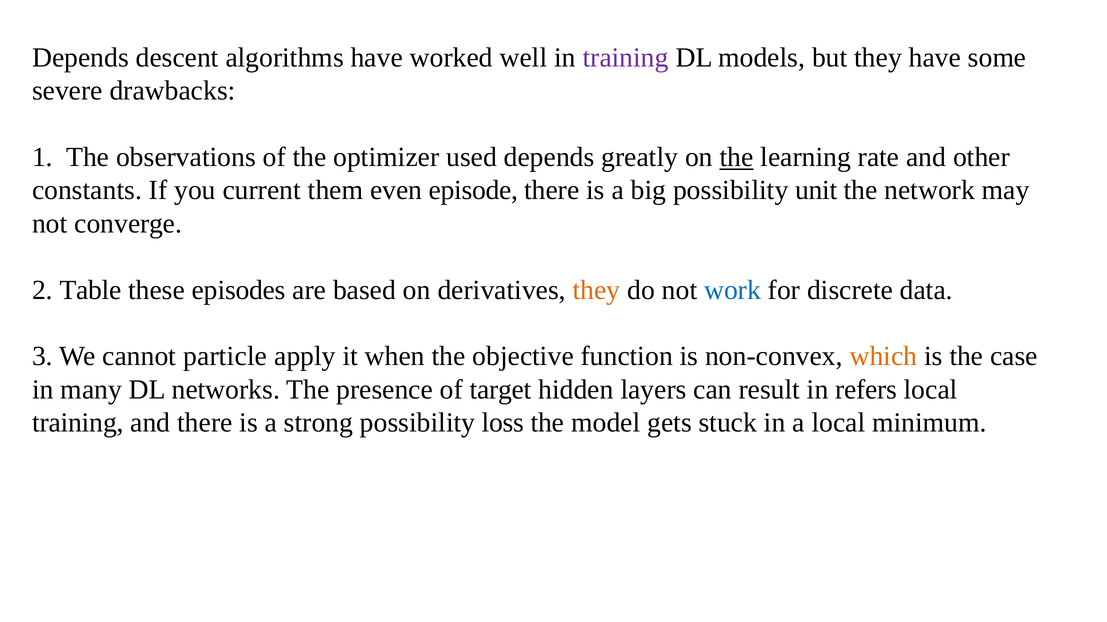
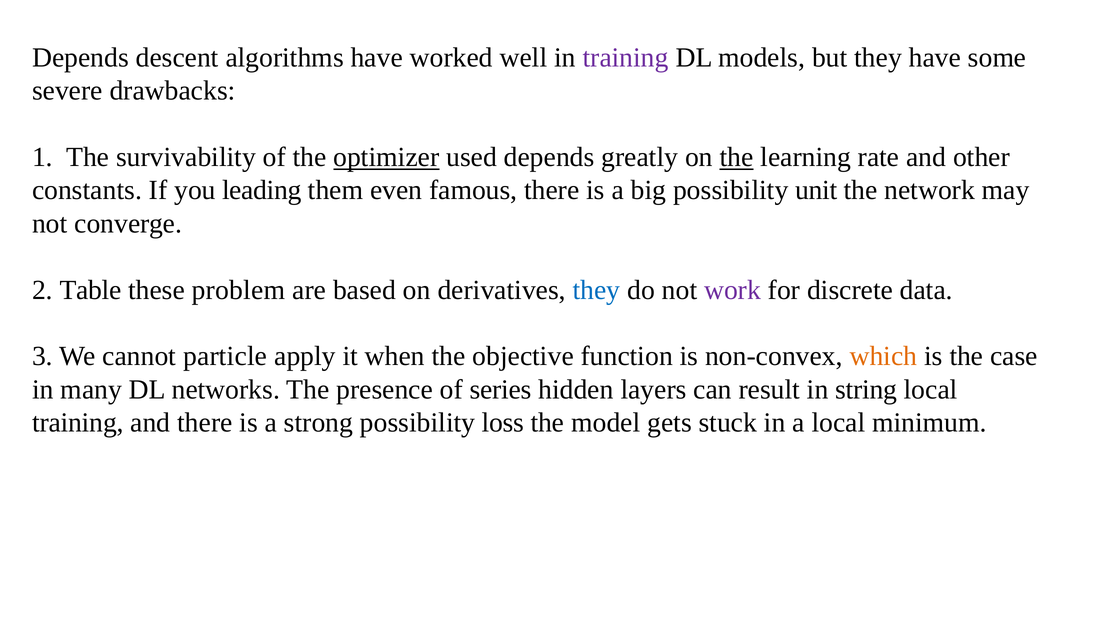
observations: observations -> survivability
optimizer underline: none -> present
current: current -> leading
episode: episode -> famous
episodes: episodes -> problem
they at (597, 290) colour: orange -> blue
work colour: blue -> purple
target: target -> series
refers: refers -> string
